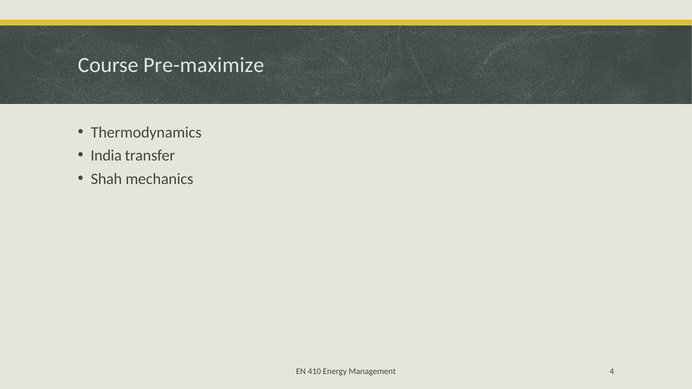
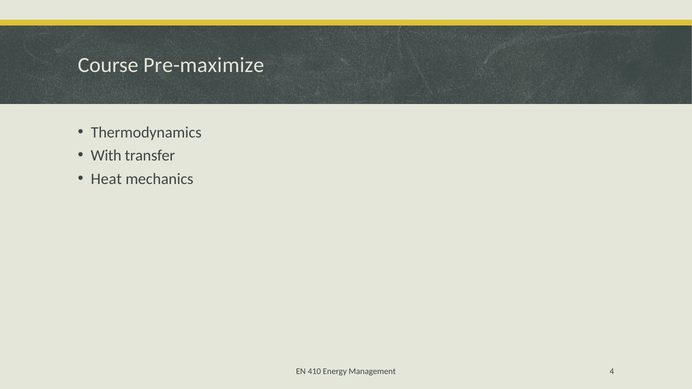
India: India -> With
Shah: Shah -> Heat
